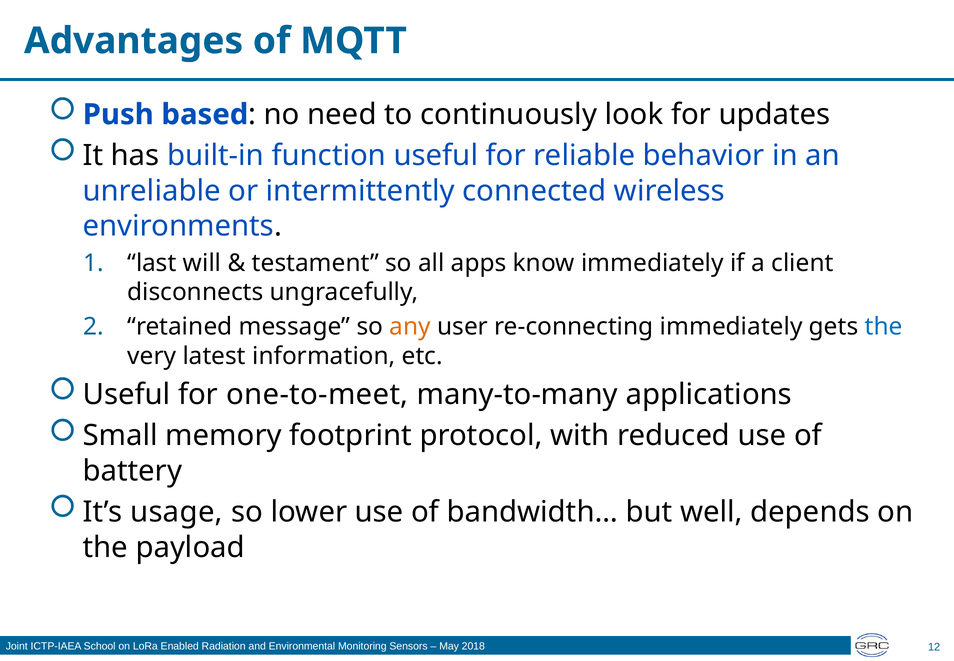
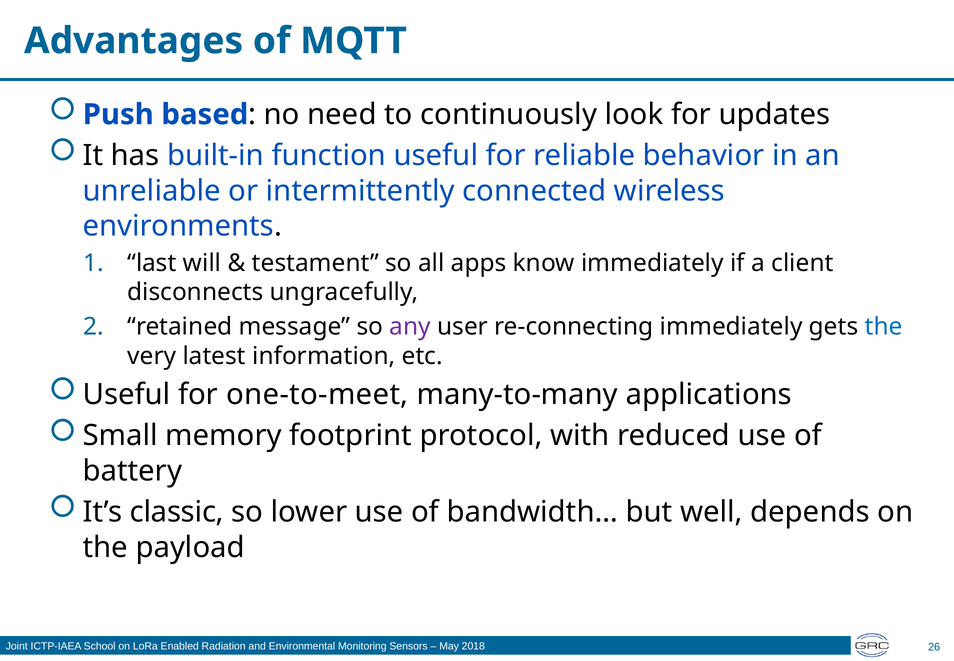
any colour: orange -> purple
usage: usage -> classic
12: 12 -> 26
